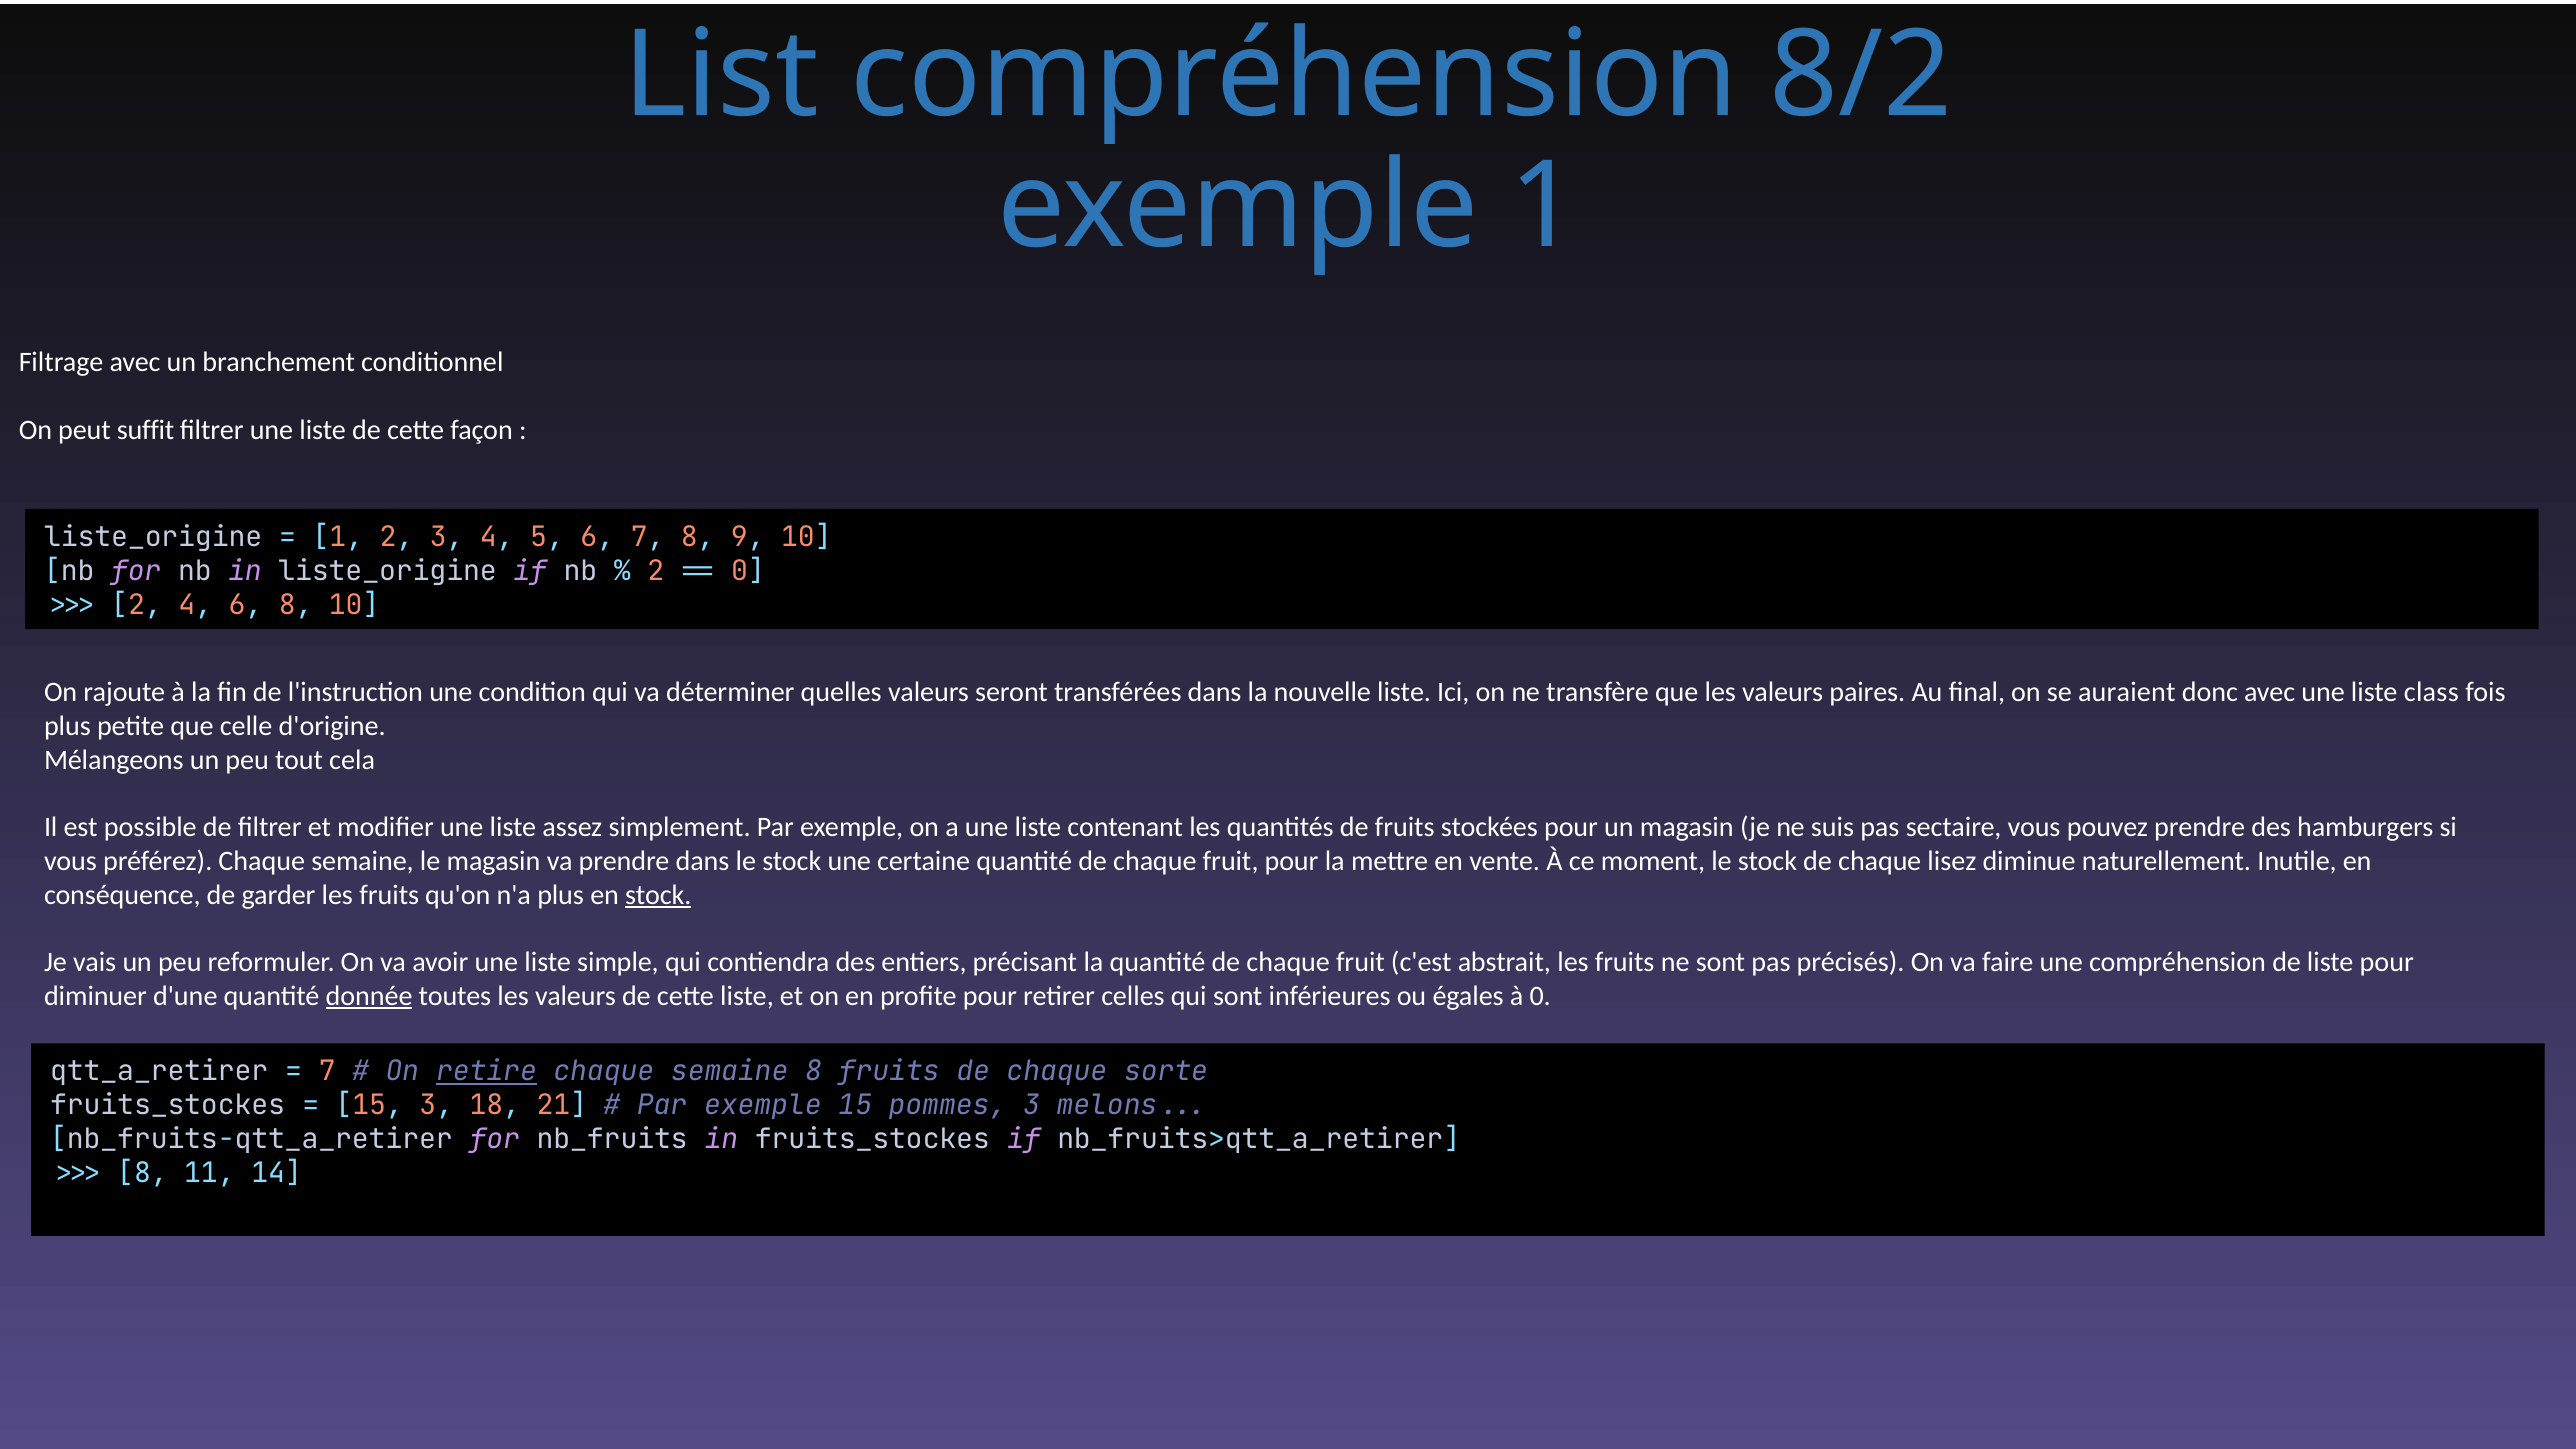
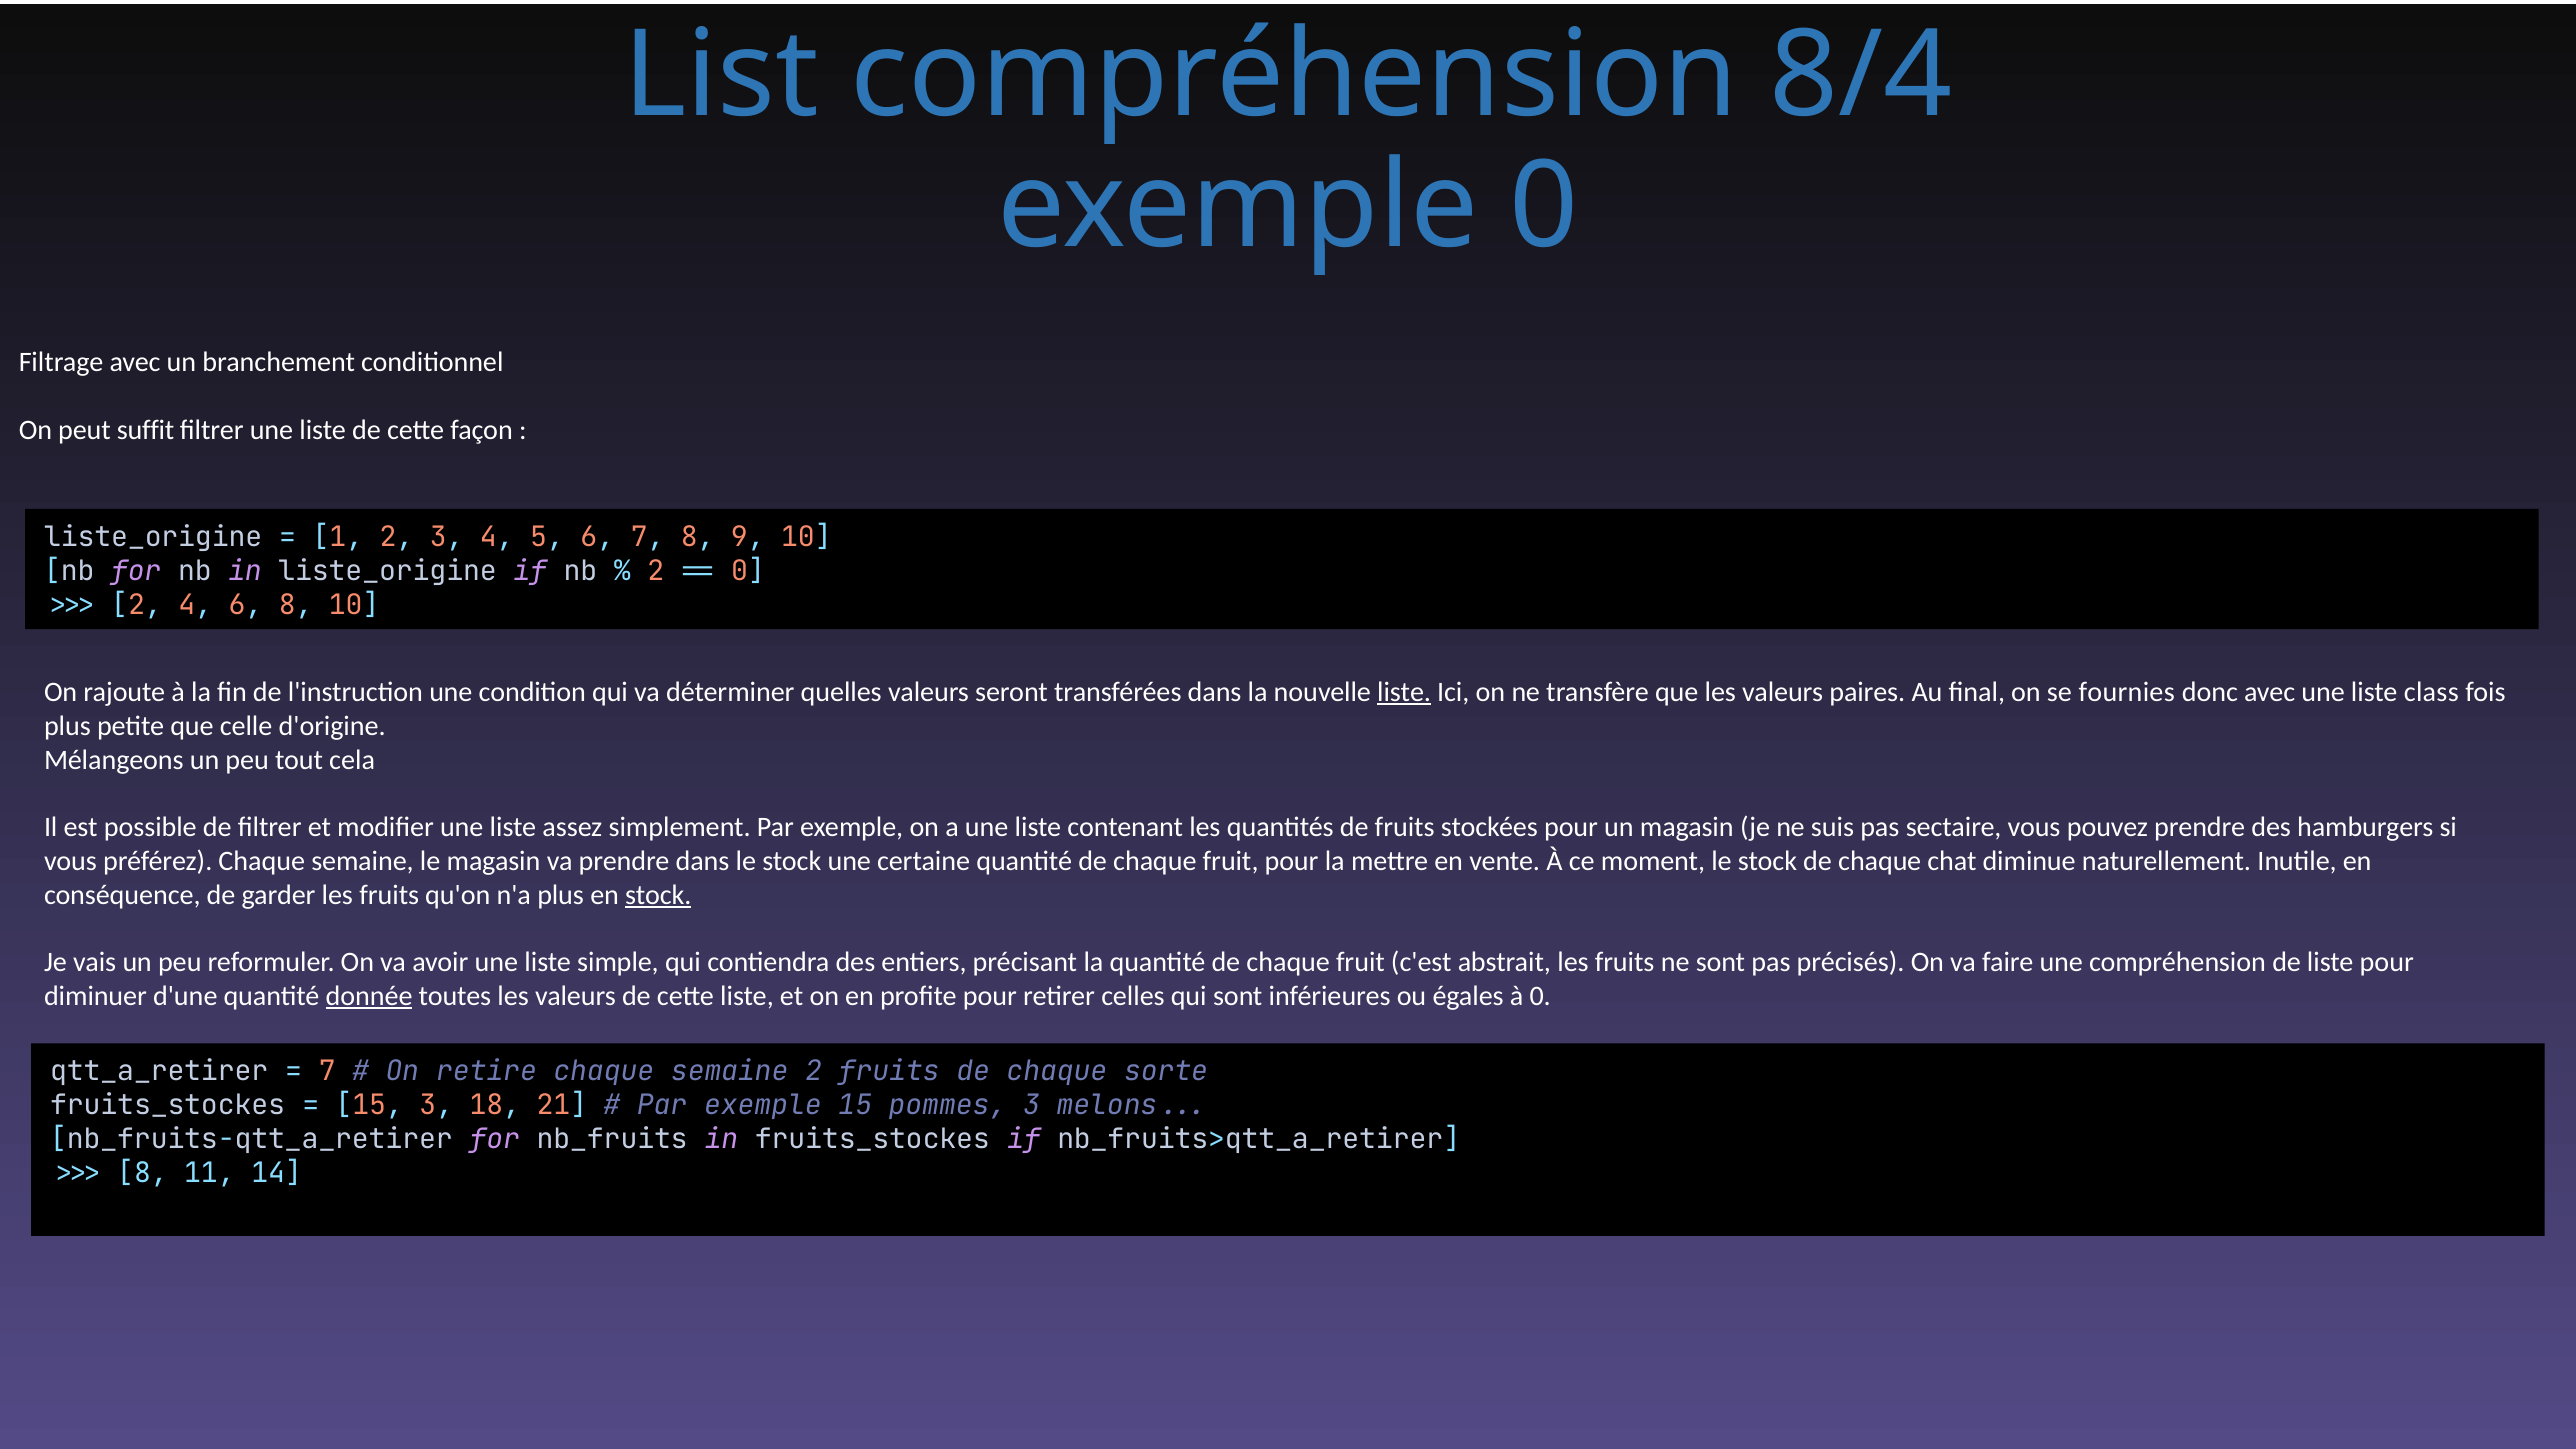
8/2: 8/2 -> 8/4
exemple 1: 1 -> 0
liste at (1404, 692) underline: none -> present
auraient: auraient -> fournies
lisez: lisez -> chat
retire underline: present -> none
semaine 8: 8 -> 2
